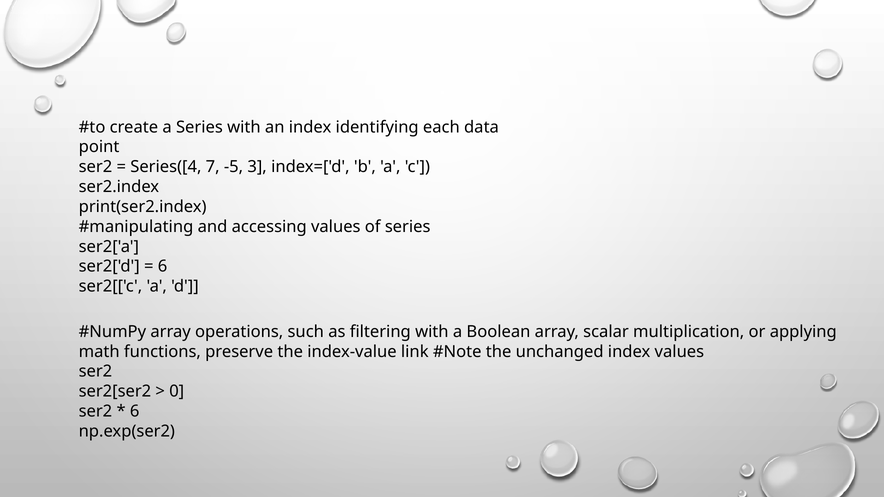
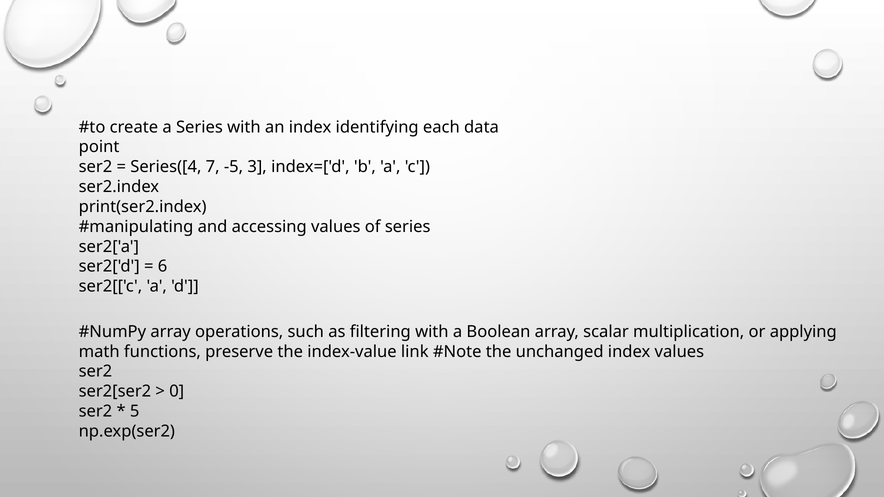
6 at (135, 411): 6 -> 5
